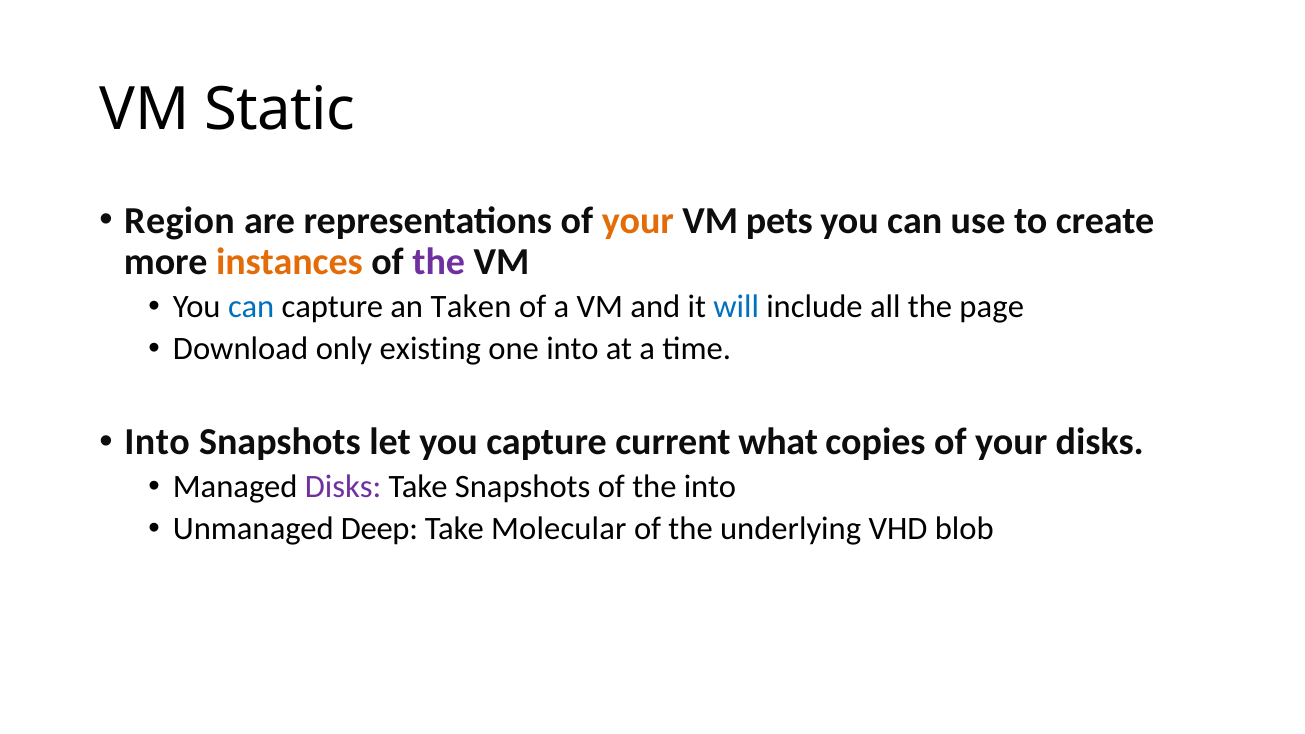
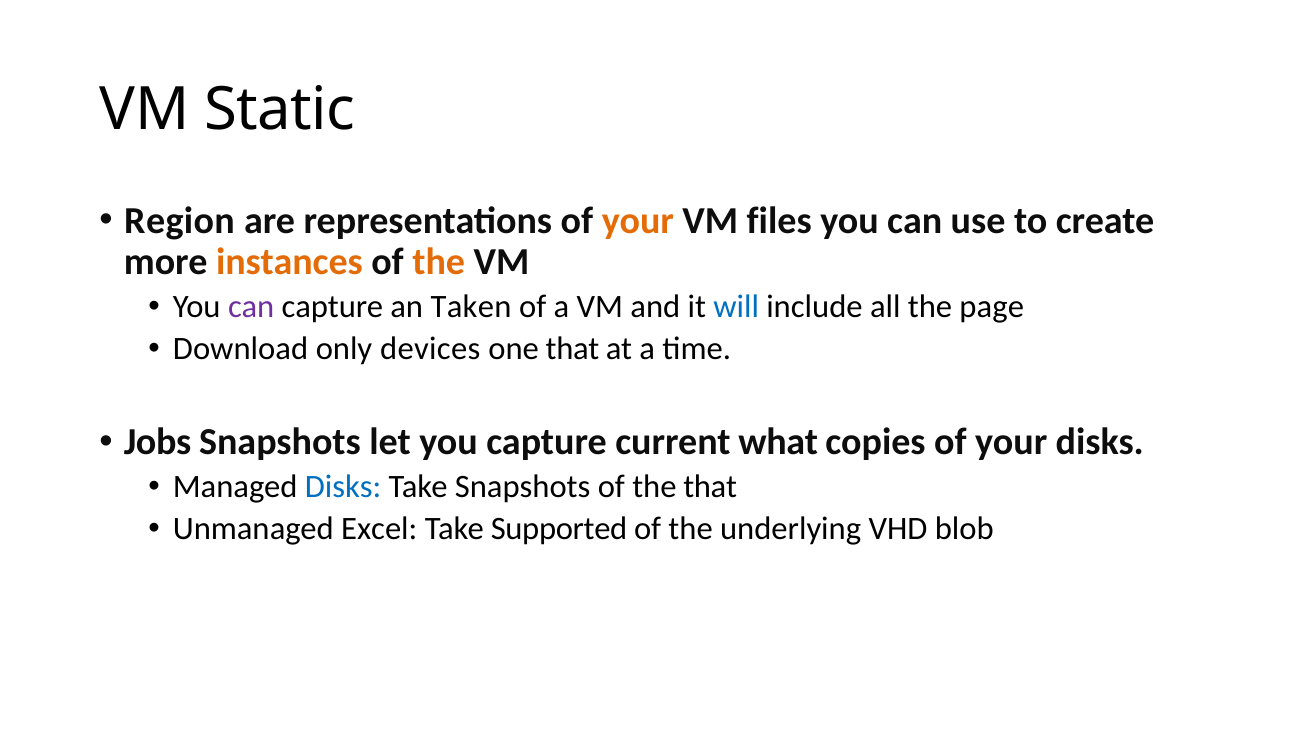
pets: pets -> files
the at (439, 262) colour: purple -> orange
can at (251, 307) colour: blue -> purple
existing: existing -> devices
one into: into -> that
Into at (157, 442): Into -> Jobs
Disks at (343, 487) colour: purple -> blue
the into: into -> that
Deep: Deep -> Excel
Molecular: Molecular -> Supported
